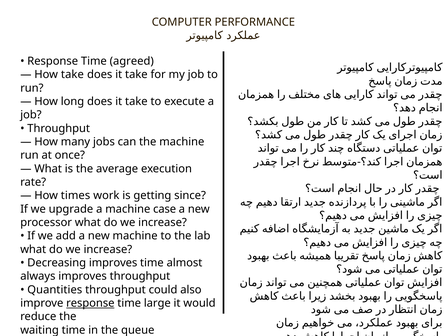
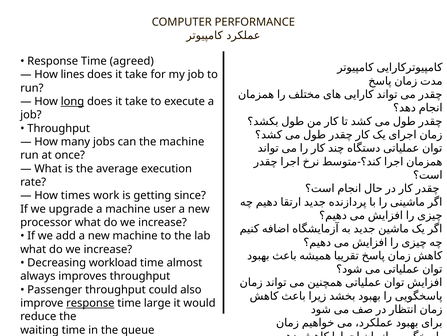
How take: take -> lines
long underline: none -> present
case: case -> user
Decreasing improves: improves -> workload
Quantities: Quantities -> Passenger
